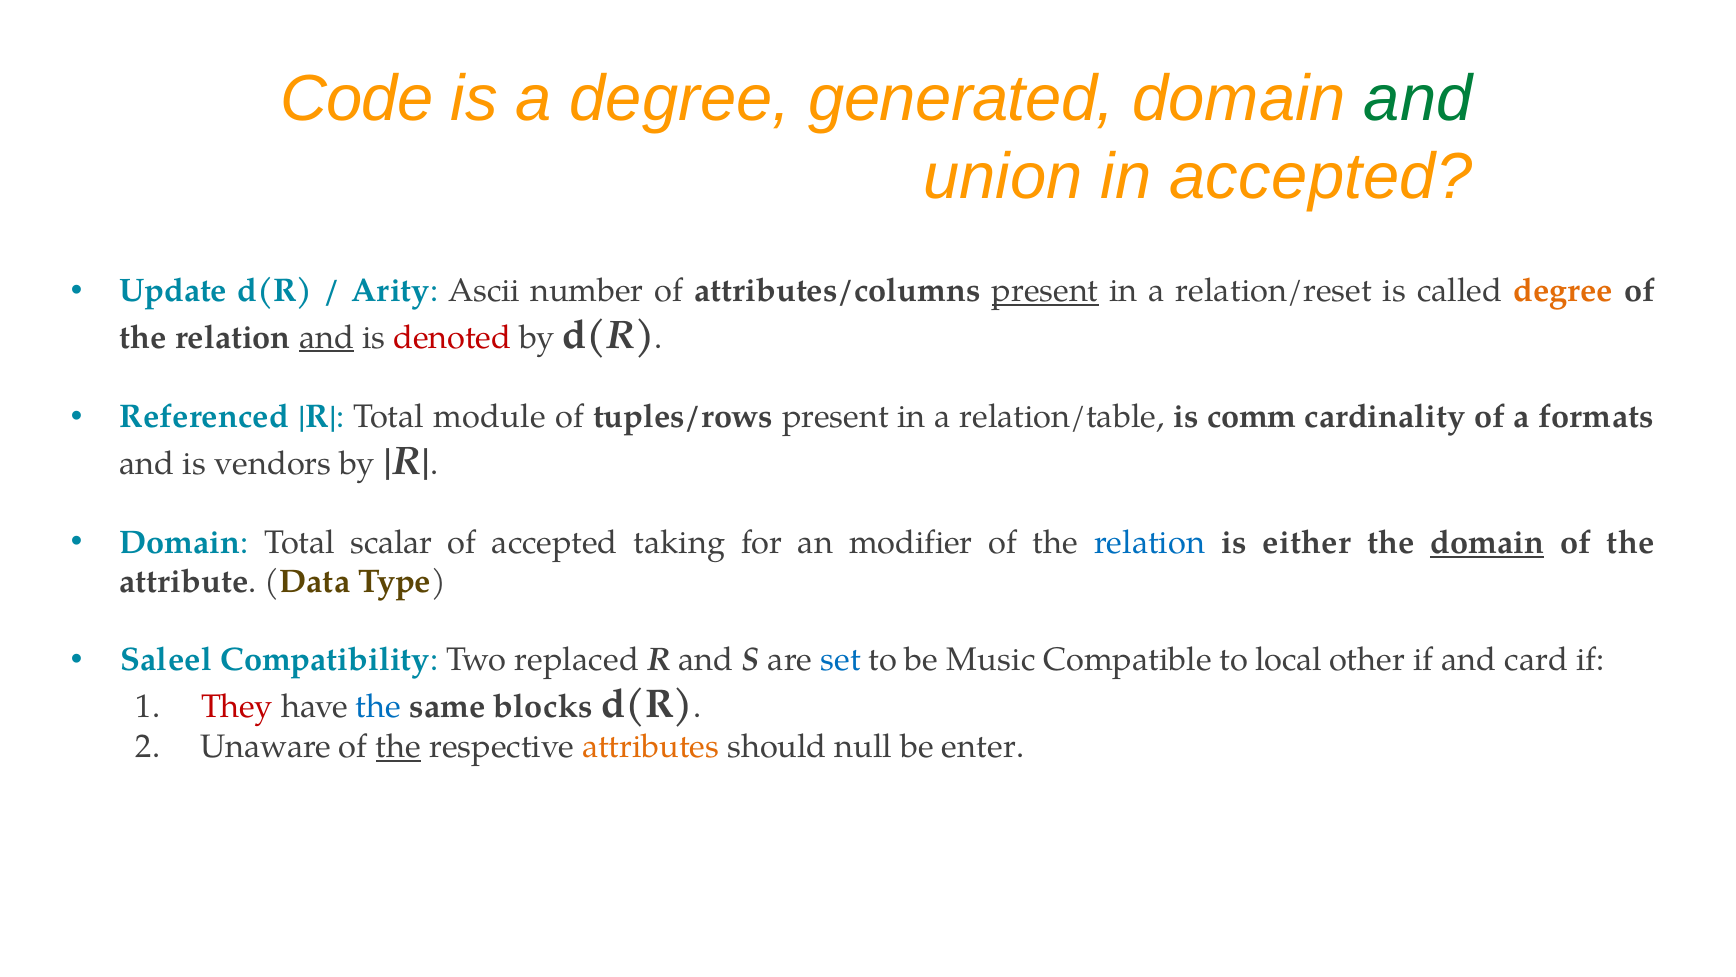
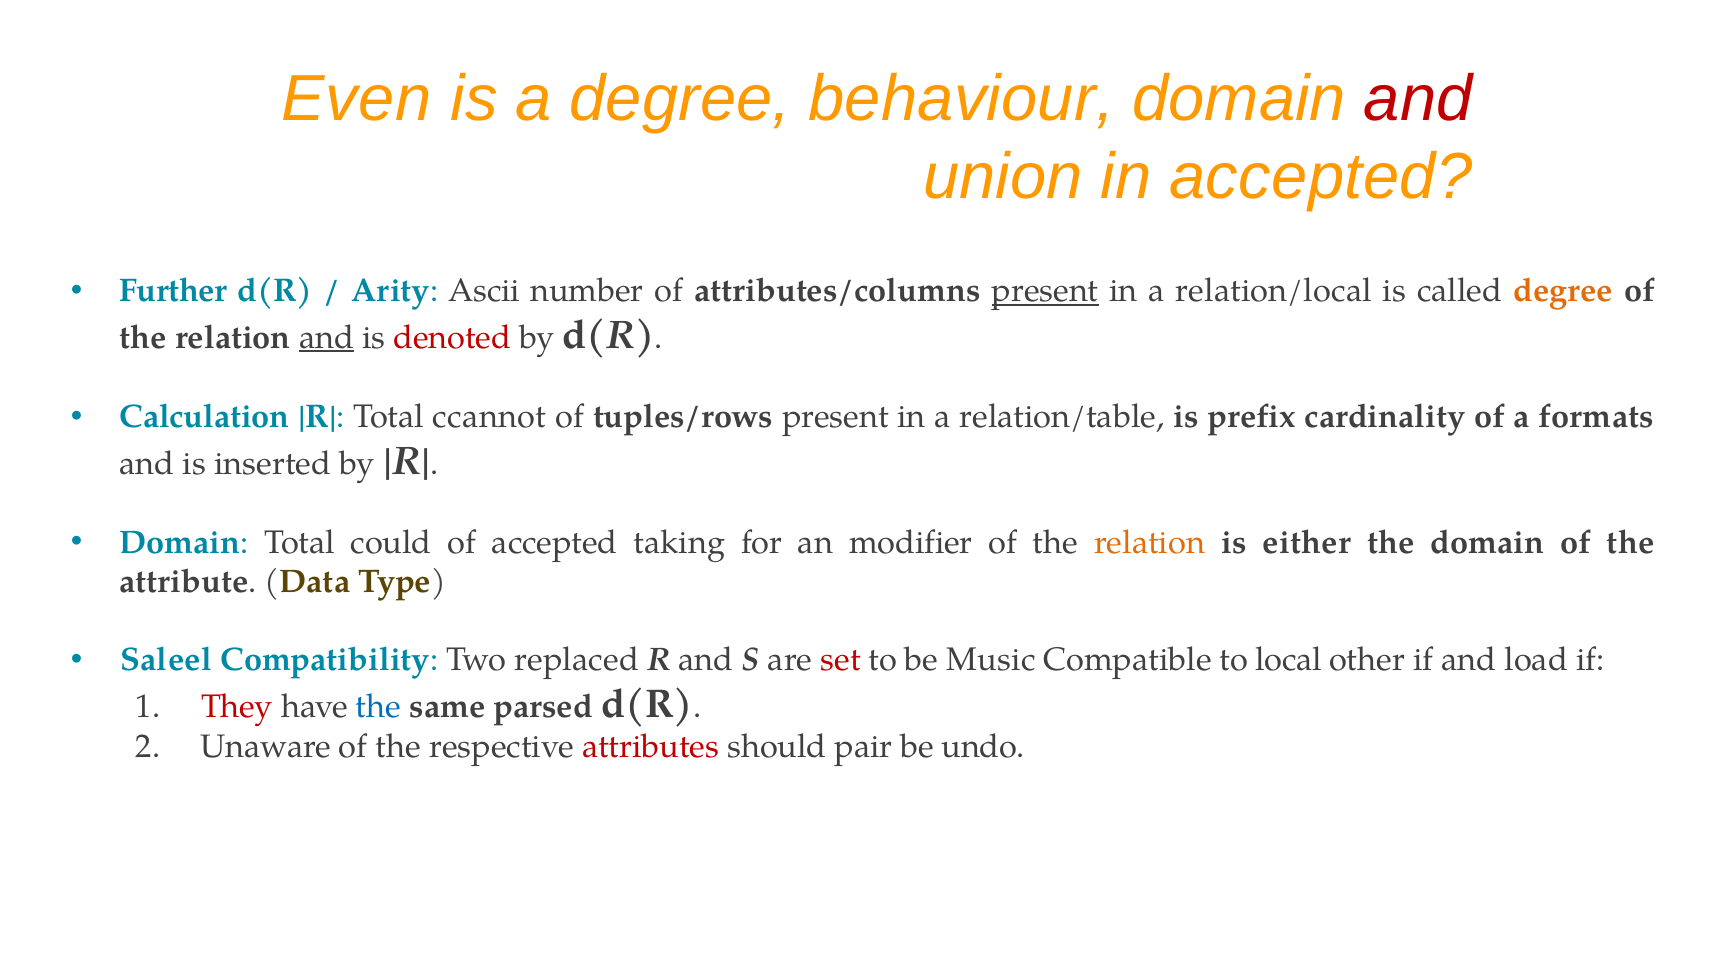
Code: Code -> Even
generated: generated -> behaviour
and at (1418, 99) colour: green -> red
Update: Update -> Further
relation/reset: relation/reset -> relation/local
Referenced: Referenced -> Calculation
module: module -> ccannot
comm: comm -> prefix
vendors: vendors -> inserted
scalar: scalar -> could
relation at (1150, 543) colour: blue -> orange
domain at (1487, 543) underline: present -> none
set colour: blue -> red
card: card -> load
blocks: blocks -> parsed
the at (399, 747) underline: present -> none
attributes colour: orange -> red
null: null -> pair
enter: enter -> undo
